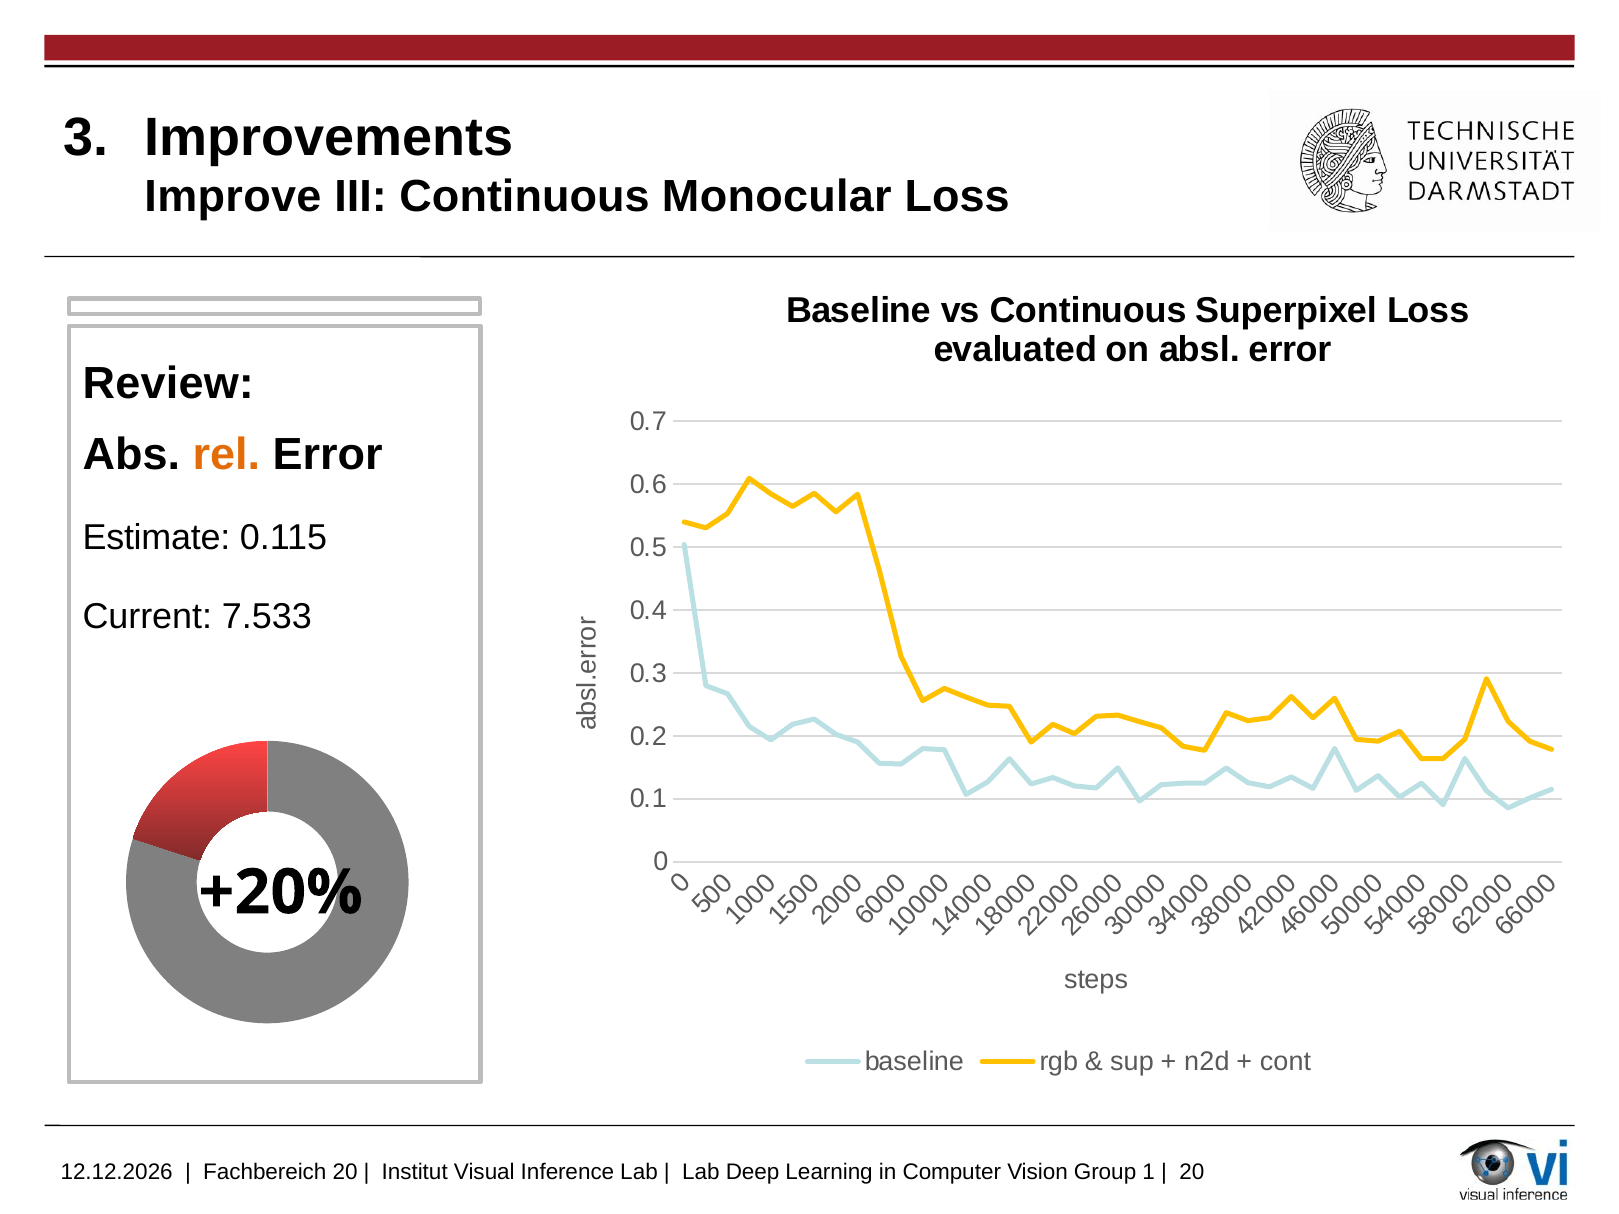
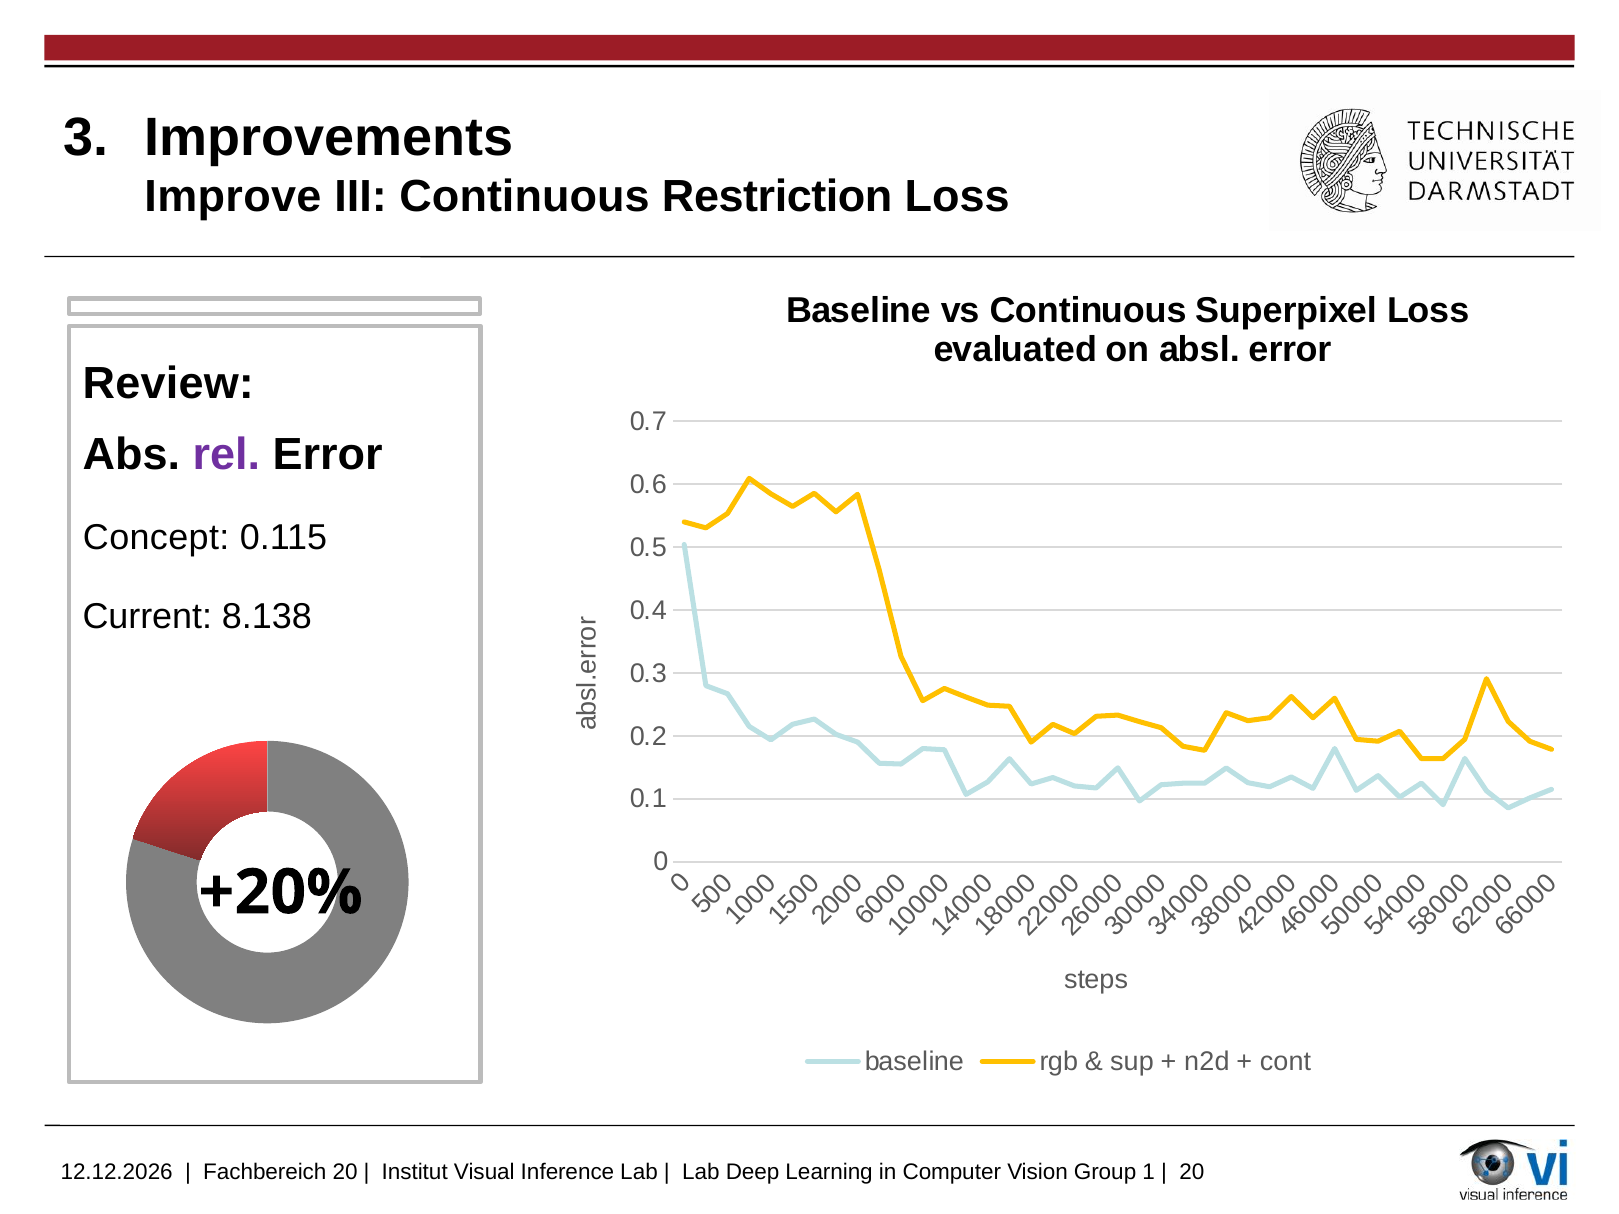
Monocular: Monocular -> Restriction
rel colour: orange -> purple
Estimate: Estimate -> Concept
7.533: 7.533 -> 8.138
